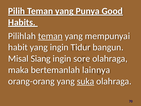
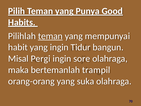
Siang: Siang -> Pergi
lainnya: lainnya -> trampil
suka underline: present -> none
